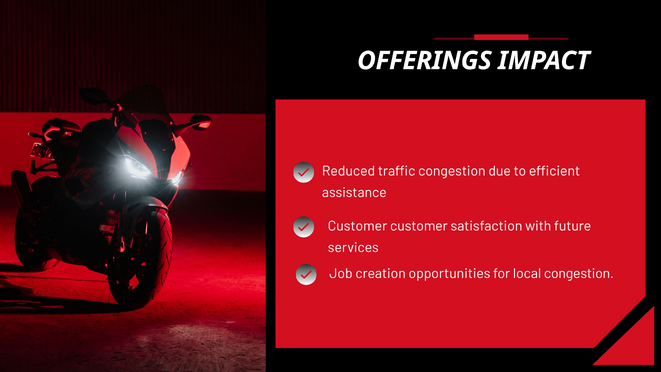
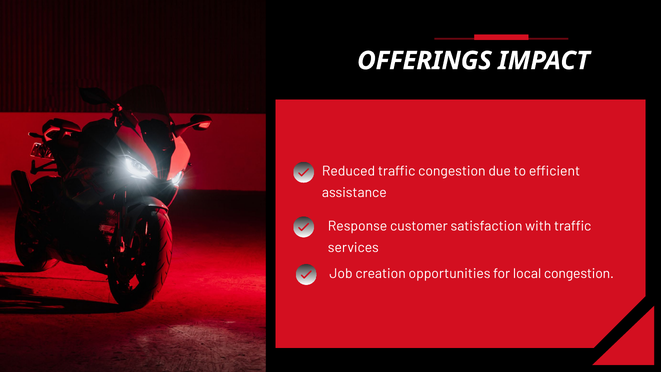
Customer at (358, 226): Customer -> Response
with future: future -> traffic
